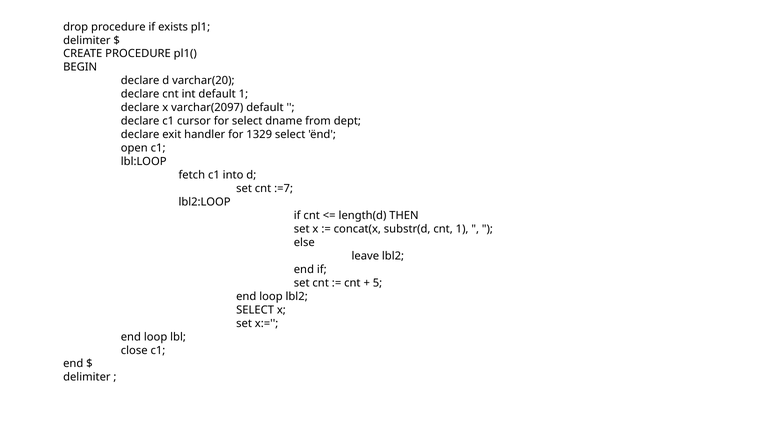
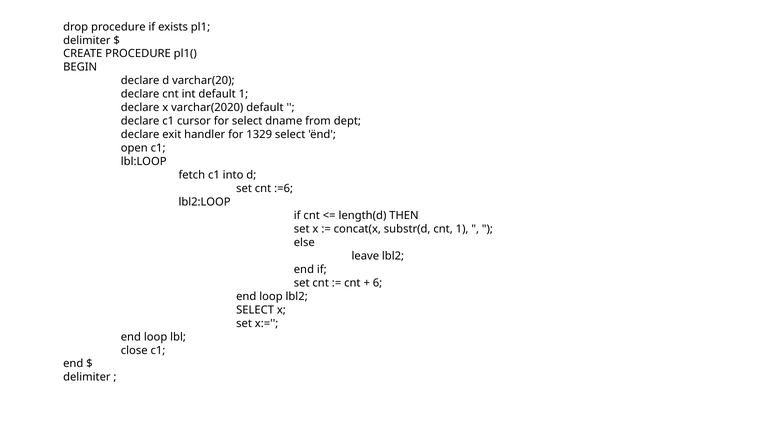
varchar(2097: varchar(2097 -> varchar(2020
:=7: :=7 -> :=6
5: 5 -> 6
